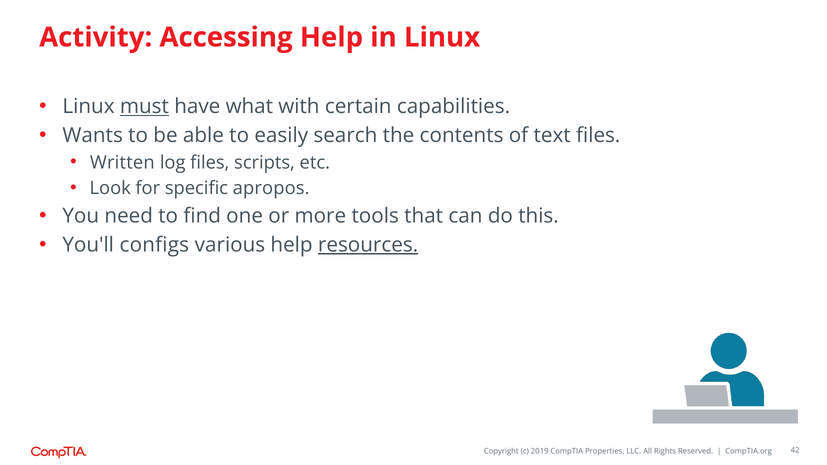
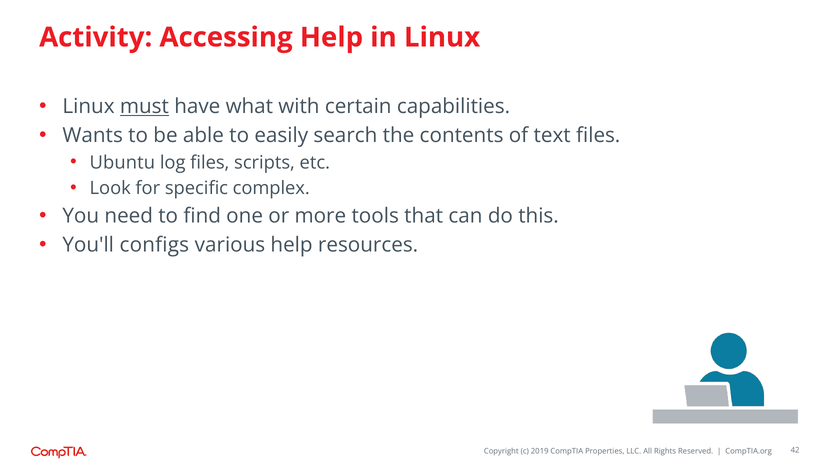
Written: Written -> Ubuntu
apropos: apropos -> complex
resources underline: present -> none
